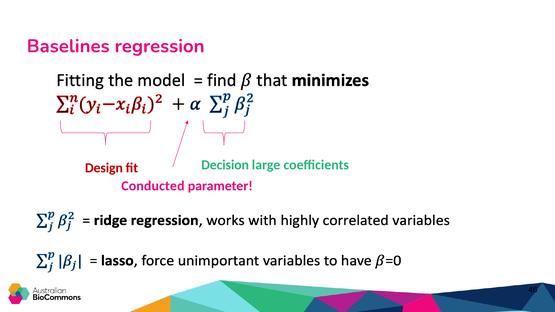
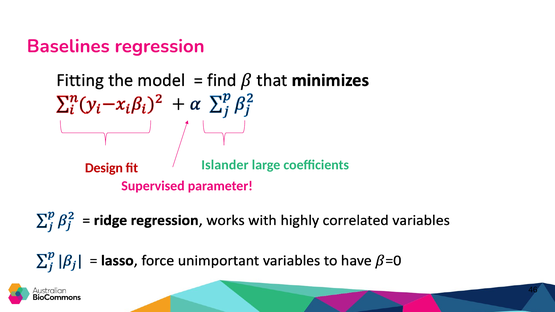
Decision: Decision -> Islander
Conducted: Conducted -> Supervised
